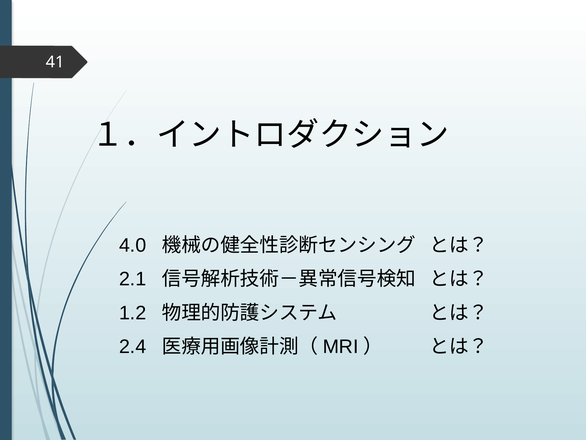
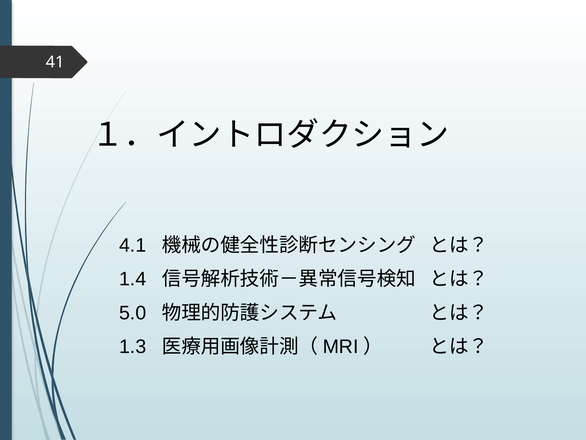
4.0: 4.0 -> 4.1
2.1: 2.1 -> 1.4
1.2: 1.2 -> 5.0
2.4: 2.4 -> 1.3
